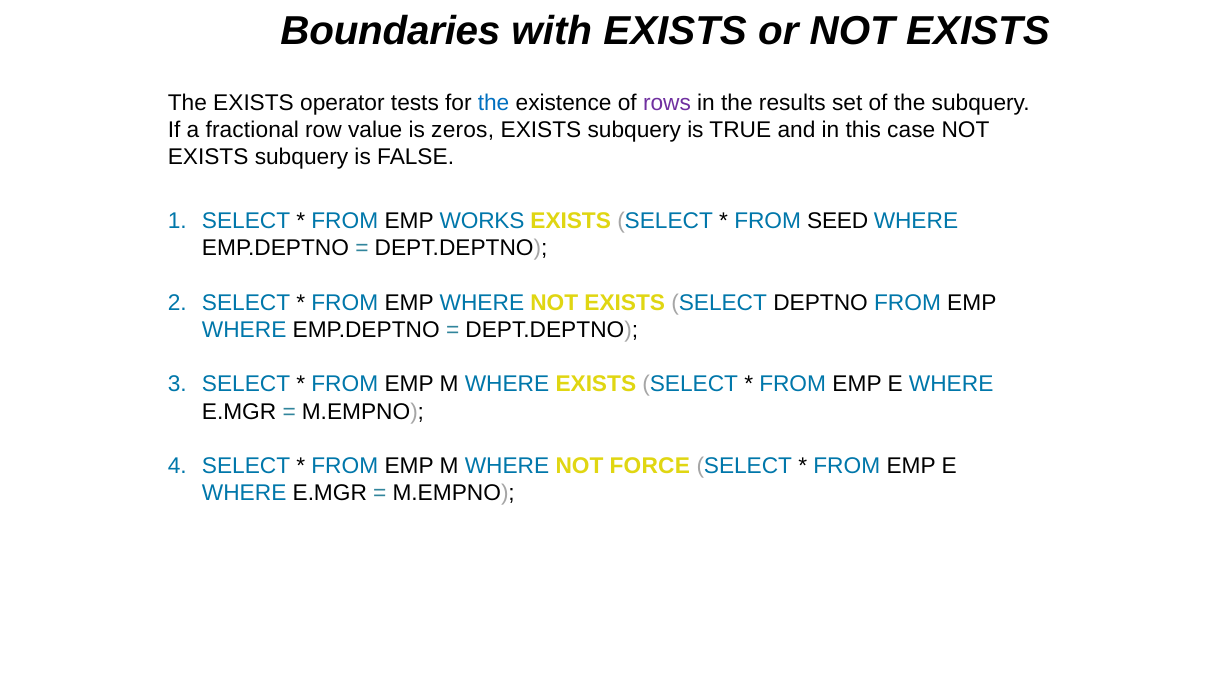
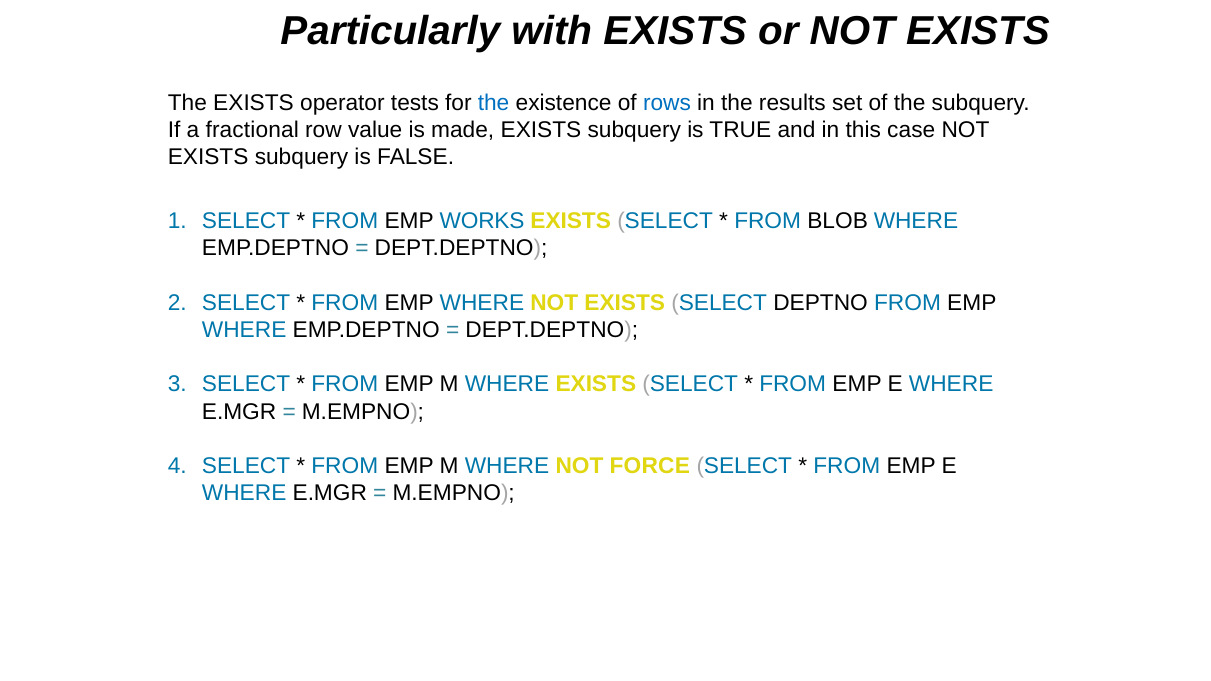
Boundaries: Boundaries -> Particularly
rows colour: purple -> blue
zeros: zeros -> made
SEED: SEED -> BLOB
